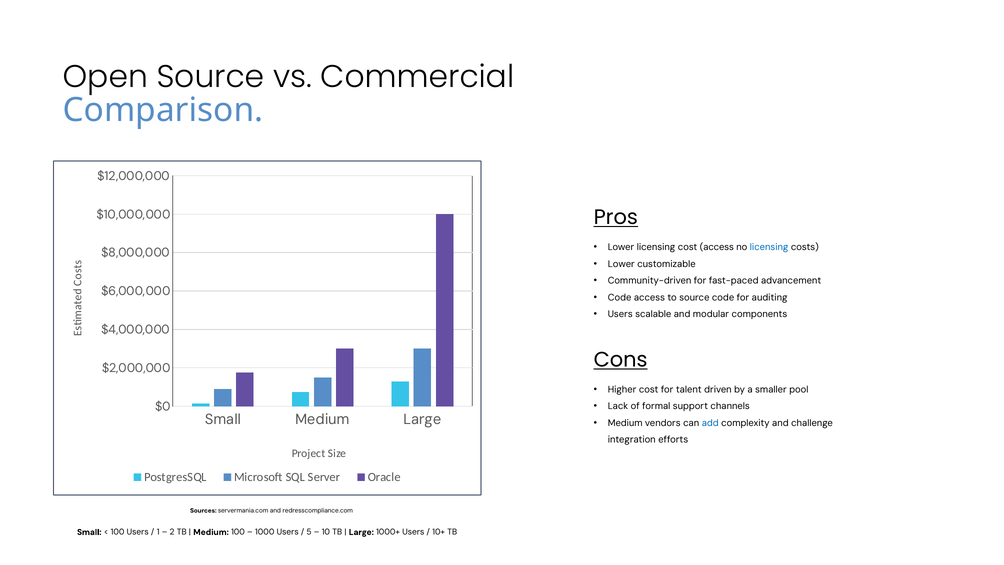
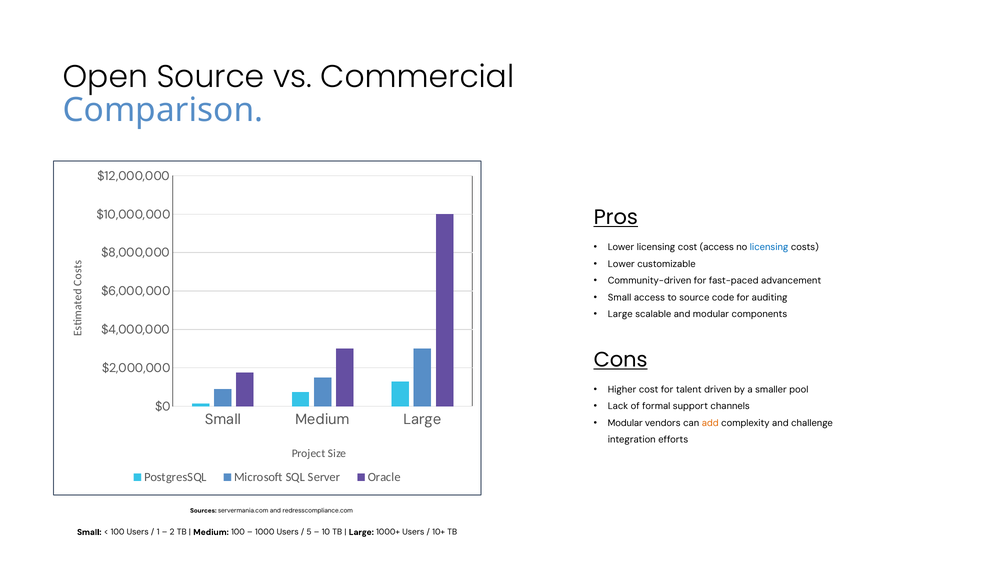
Code at (620, 297): Code -> Small
Users at (620, 314): Users -> Large
Medium at (625, 423): Medium -> Modular
add colour: blue -> orange
